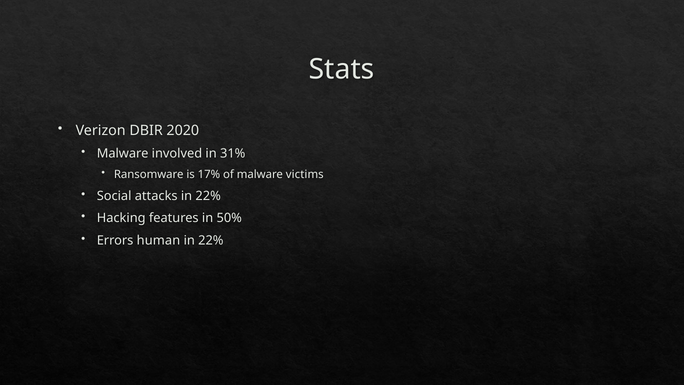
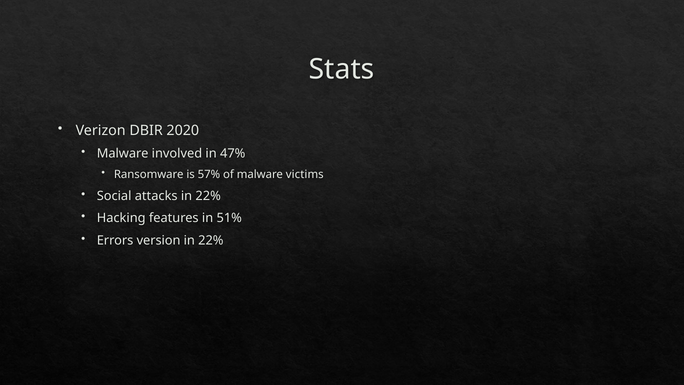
31%: 31% -> 47%
17%: 17% -> 57%
50%: 50% -> 51%
human: human -> version
